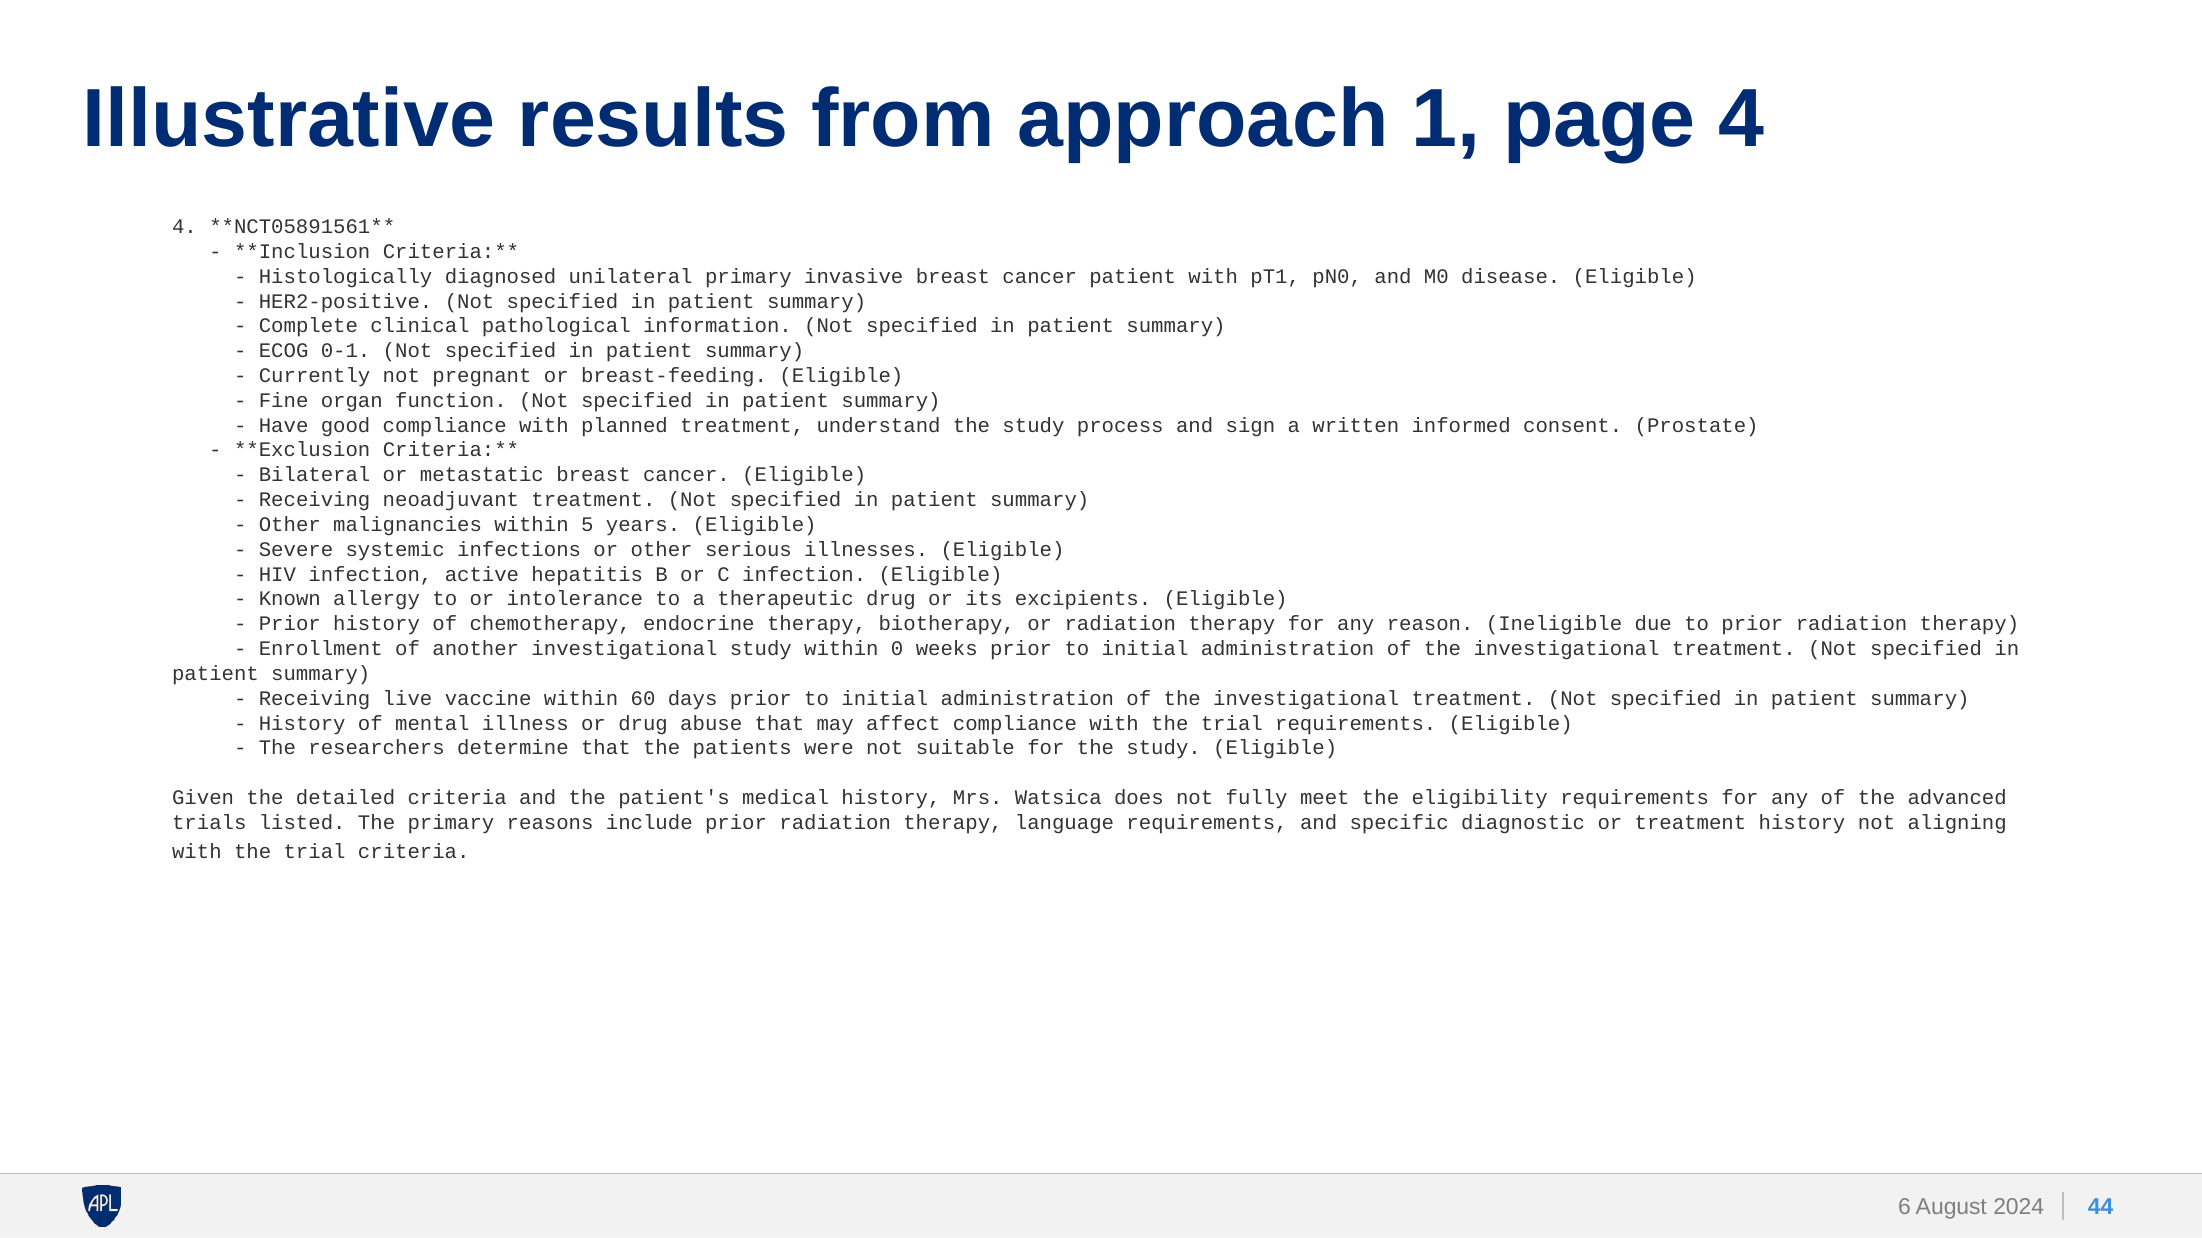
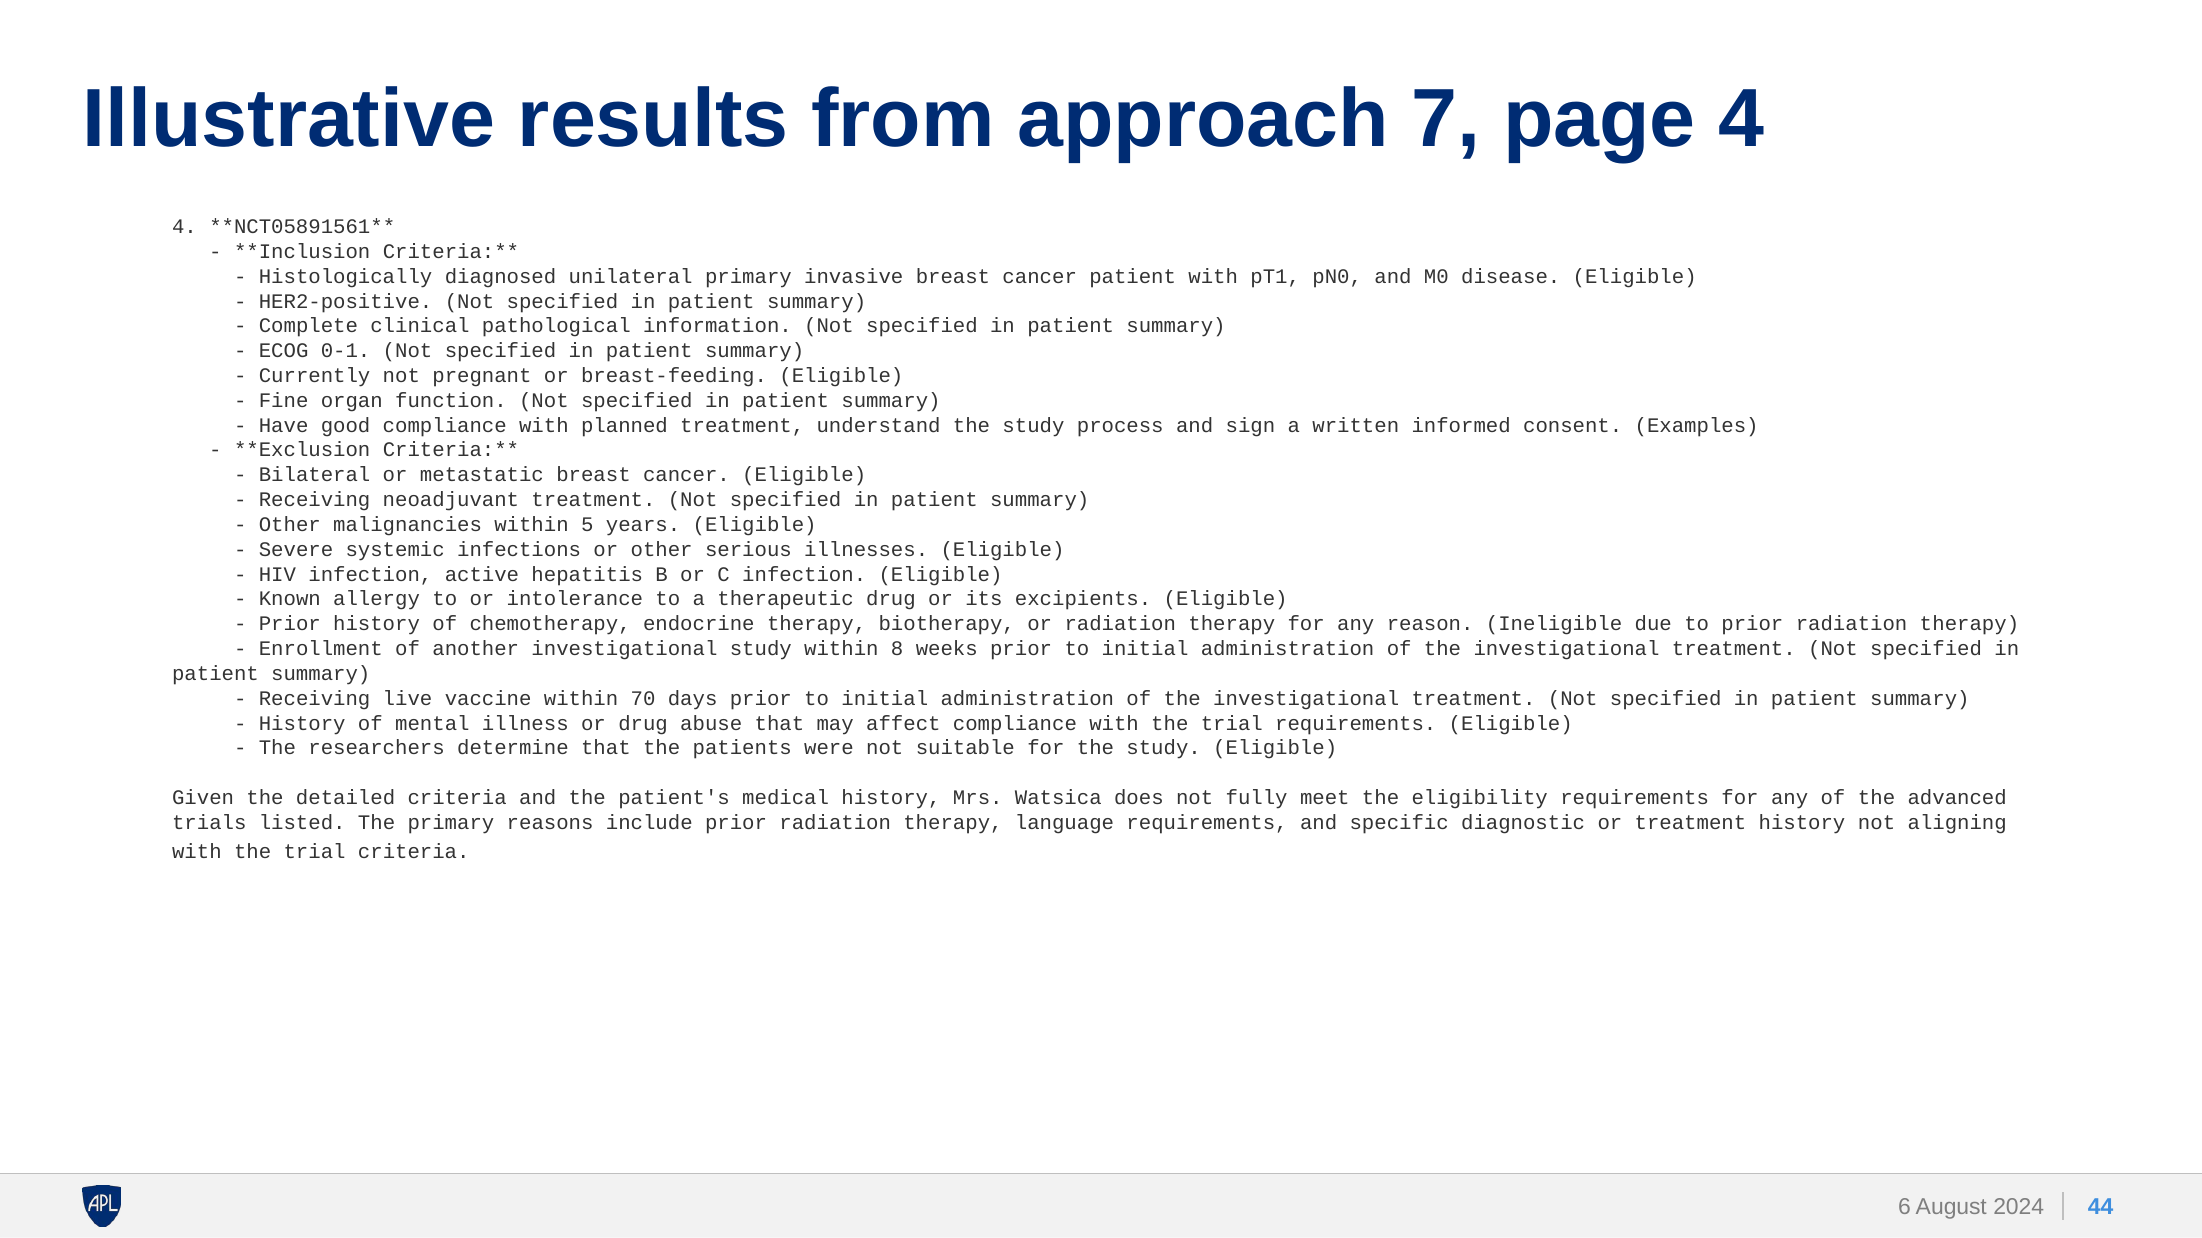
1: 1 -> 7
Prostate: Prostate -> Examples
0: 0 -> 8
60: 60 -> 70
